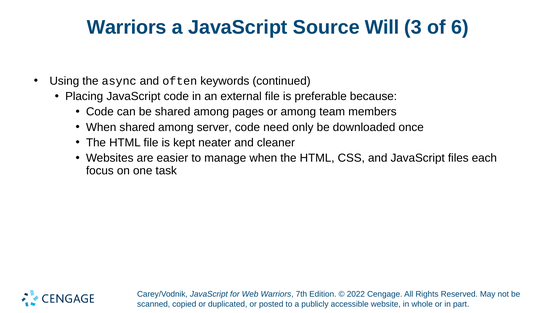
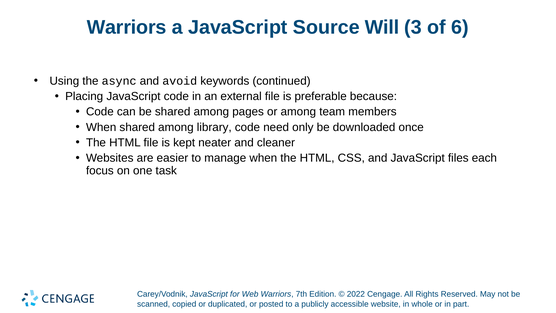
often: often -> avoid
server: server -> library
